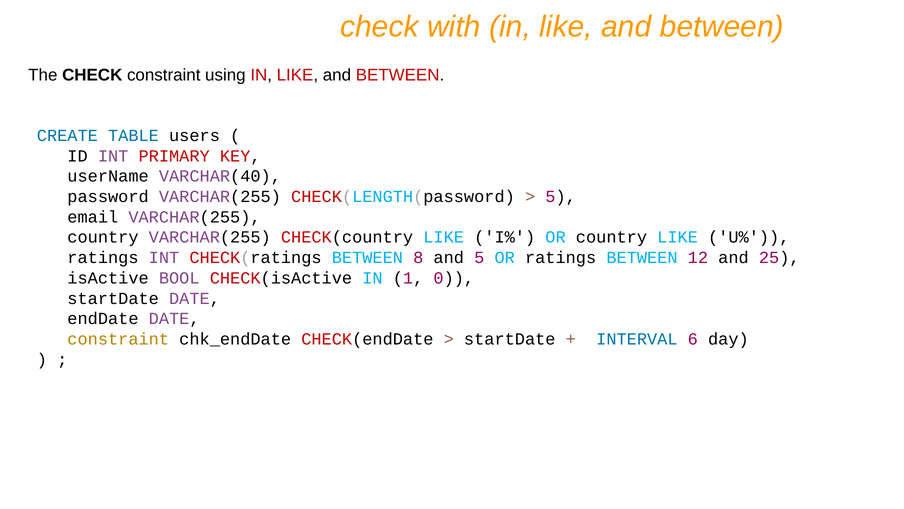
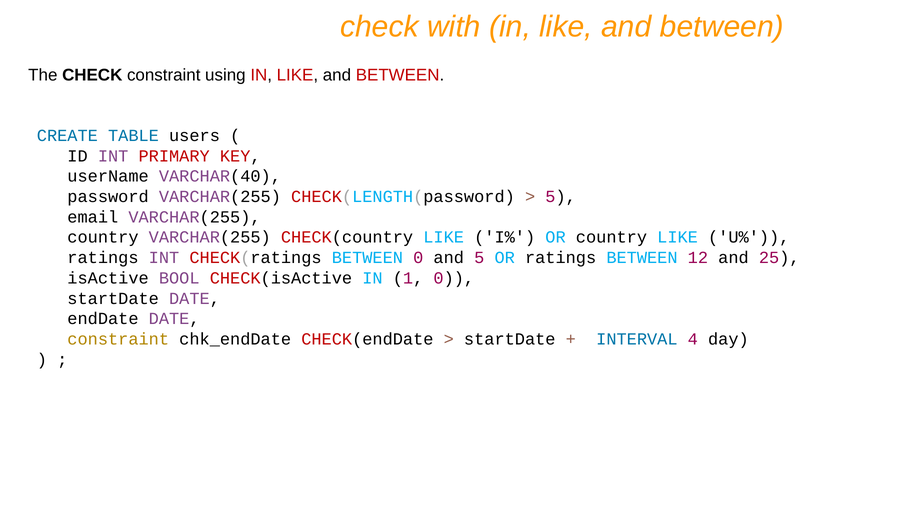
BETWEEN 8: 8 -> 0
6: 6 -> 4
